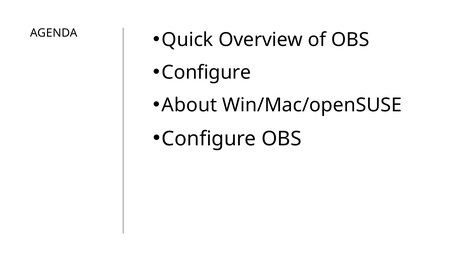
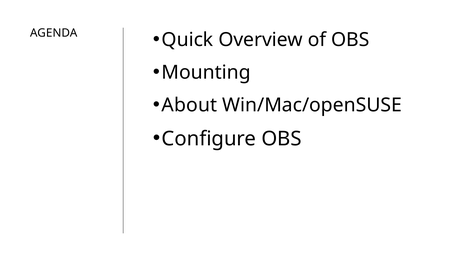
Configure at (206, 73): Configure -> Mounting
